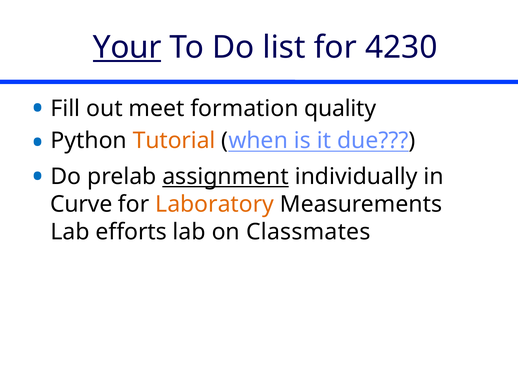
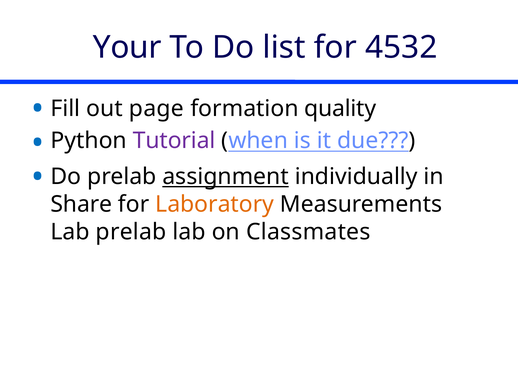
Your underline: present -> none
4230: 4230 -> 4532
meet: meet -> page
Tutorial colour: orange -> purple
Curve: Curve -> Share
Lab efforts: efforts -> prelab
